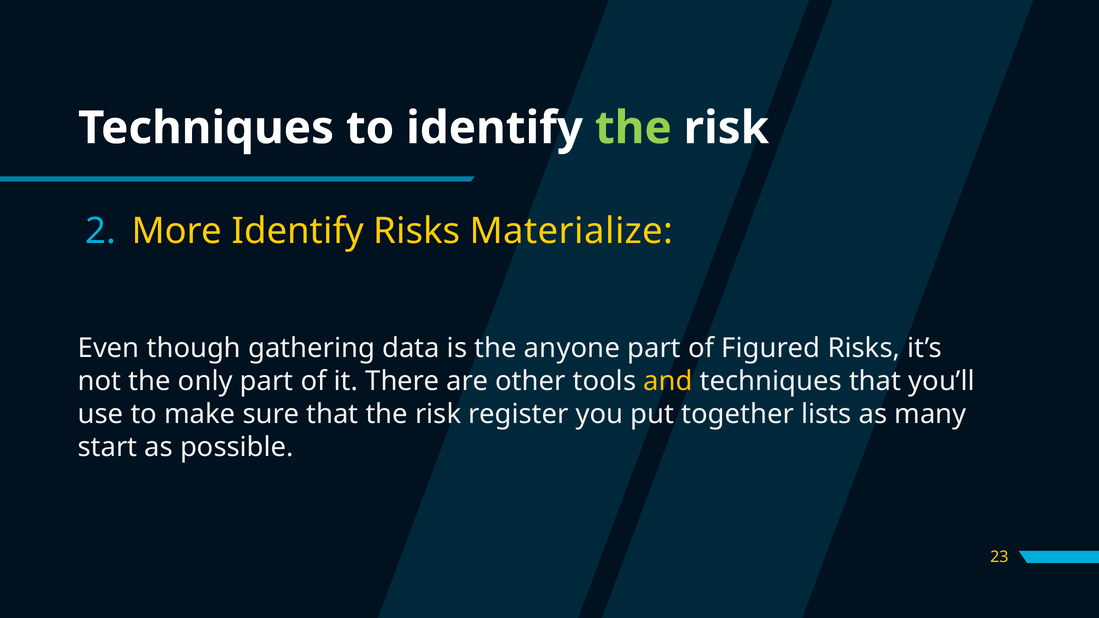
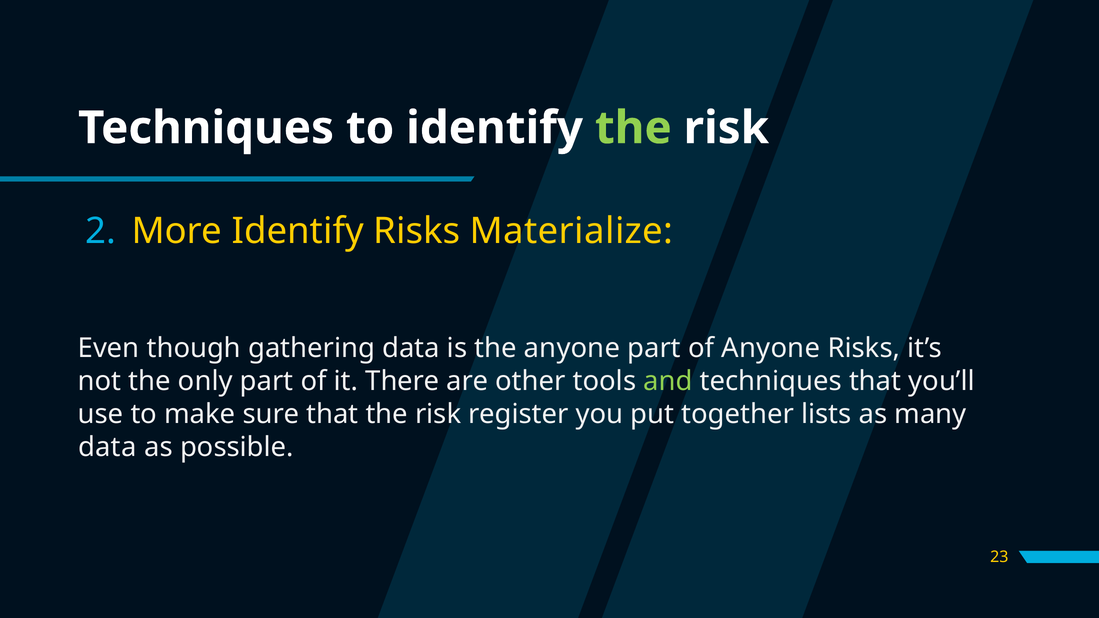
of Figured: Figured -> Anyone
and colour: yellow -> light green
start at (108, 447): start -> data
